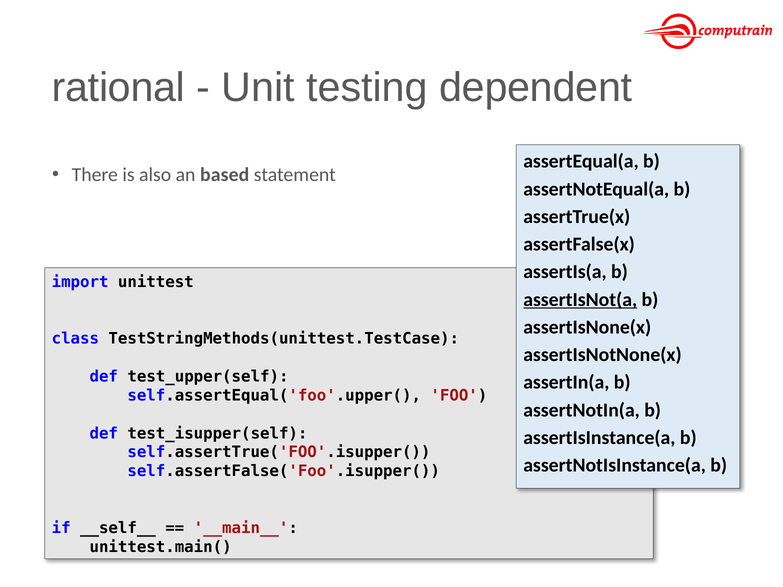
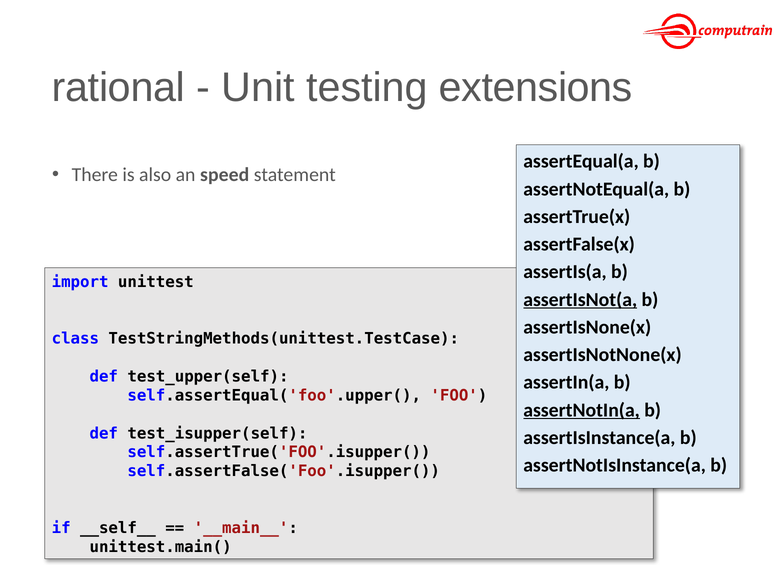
dependent: dependent -> extensions
based: based -> speed
assertNotIn(a underline: none -> present
